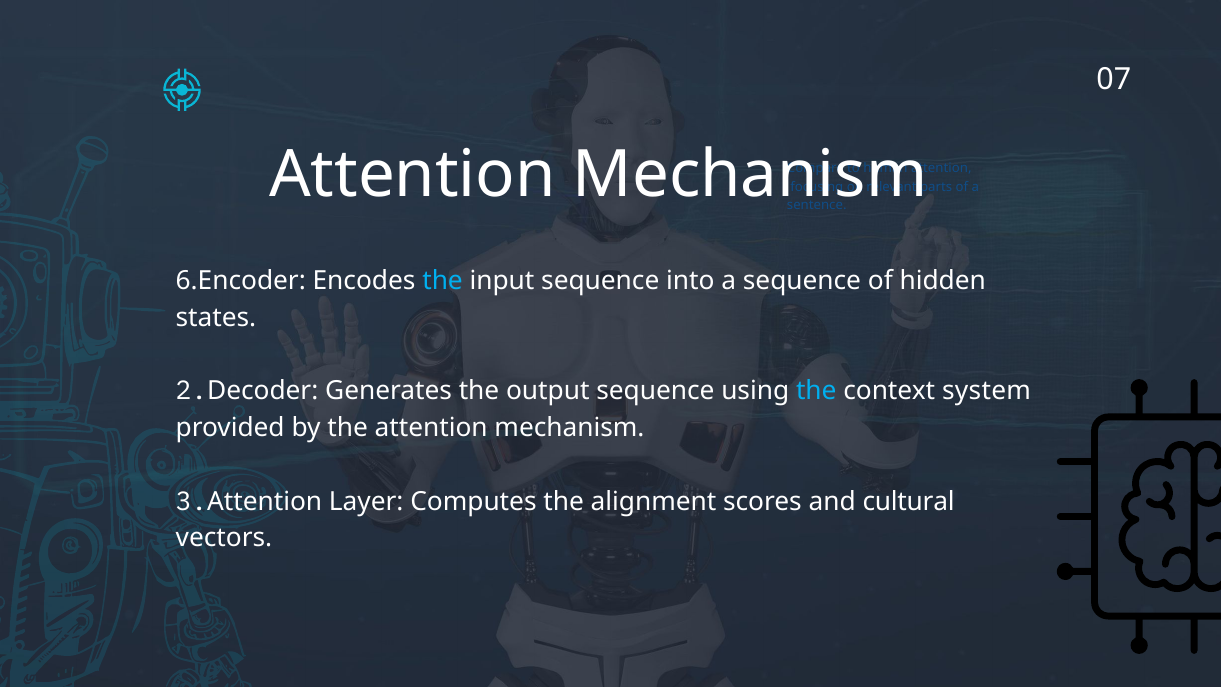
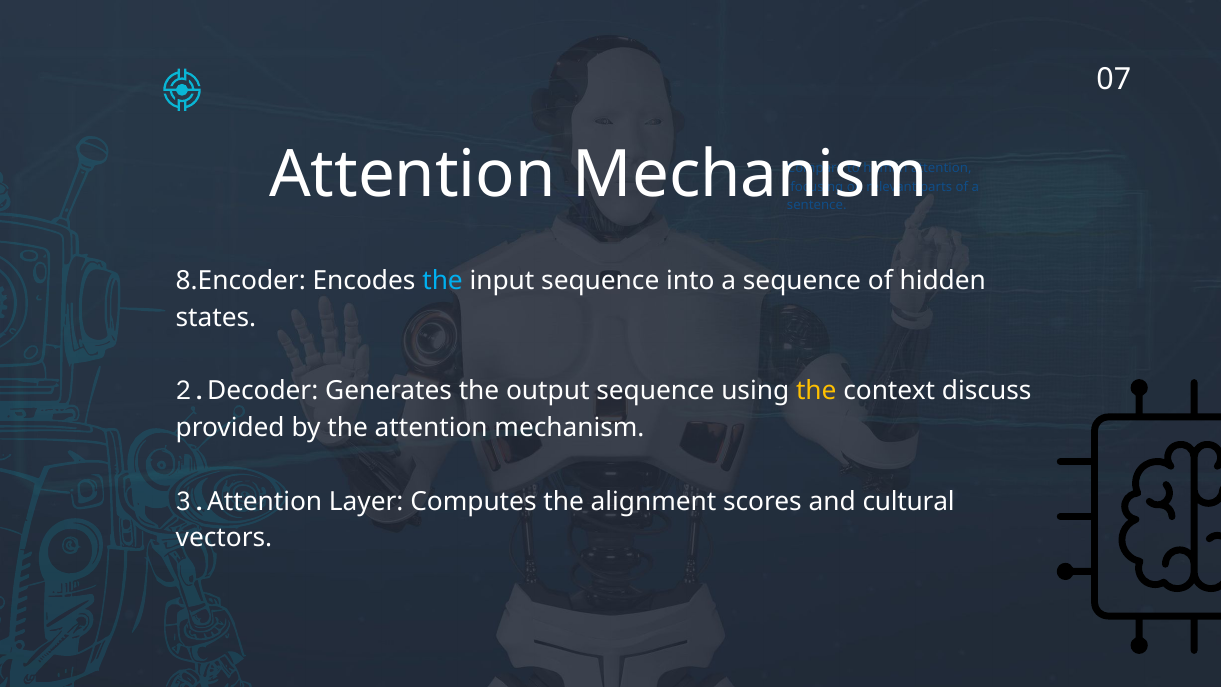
6.Encoder: 6.Encoder -> 8.Encoder
the at (816, 391) colour: light blue -> yellow
system: system -> discuss
